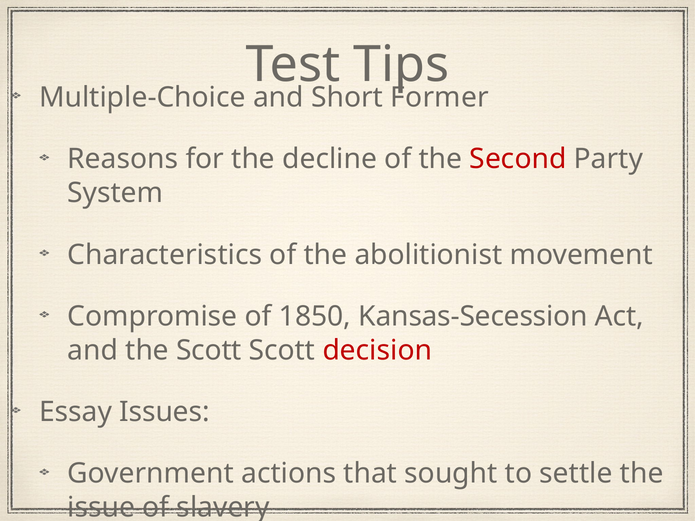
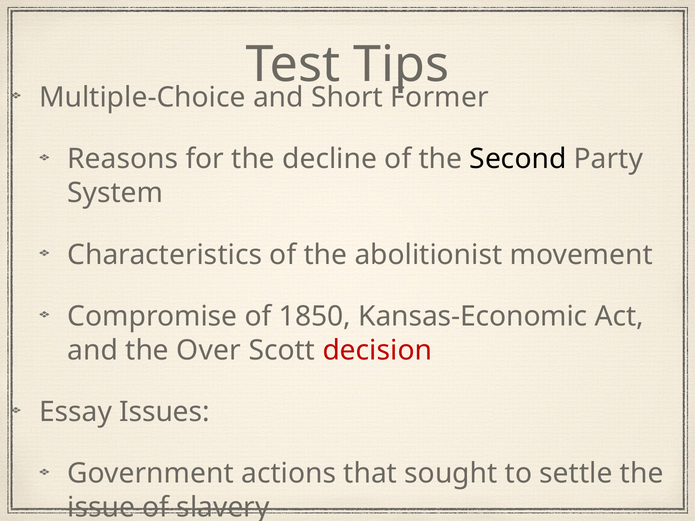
Second colour: red -> black
Kansas-Secession: Kansas-Secession -> Kansas-Economic
the Scott: Scott -> Over
